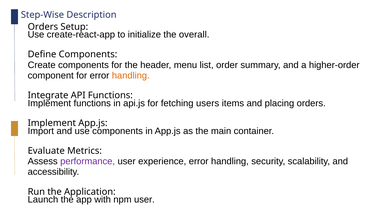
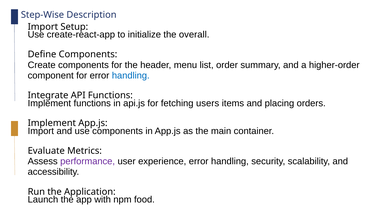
Orders at (43, 27): Orders -> Import
handling at (131, 76) colour: orange -> blue
npm user: user -> food
